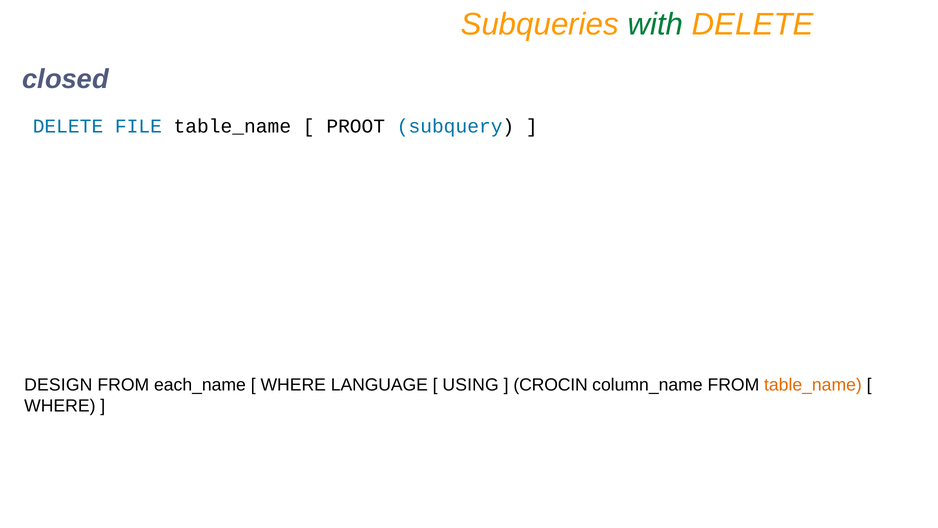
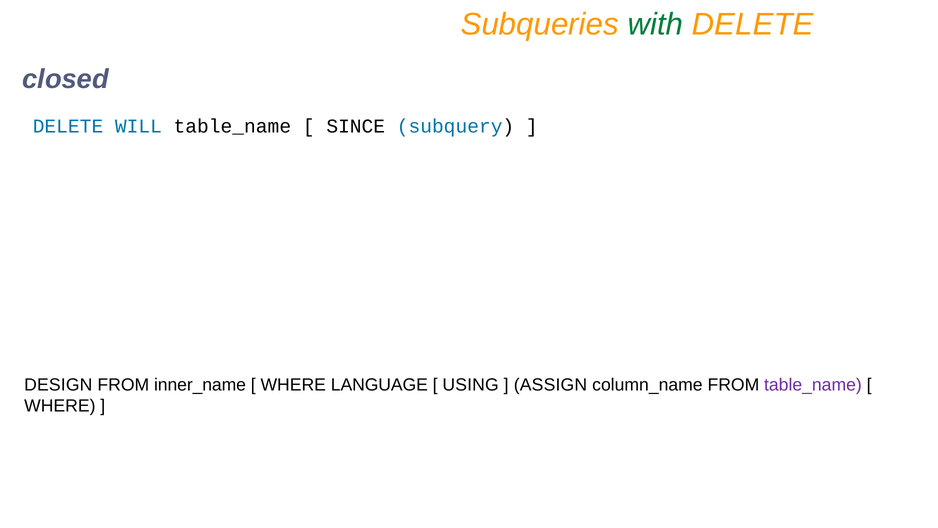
FILE: FILE -> WILL
PROOT: PROOT -> SINCE
each_name: each_name -> inner_name
CROCIN: CROCIN -> ASSIGN
table_name at (813, 385) colour: orange -> purple
